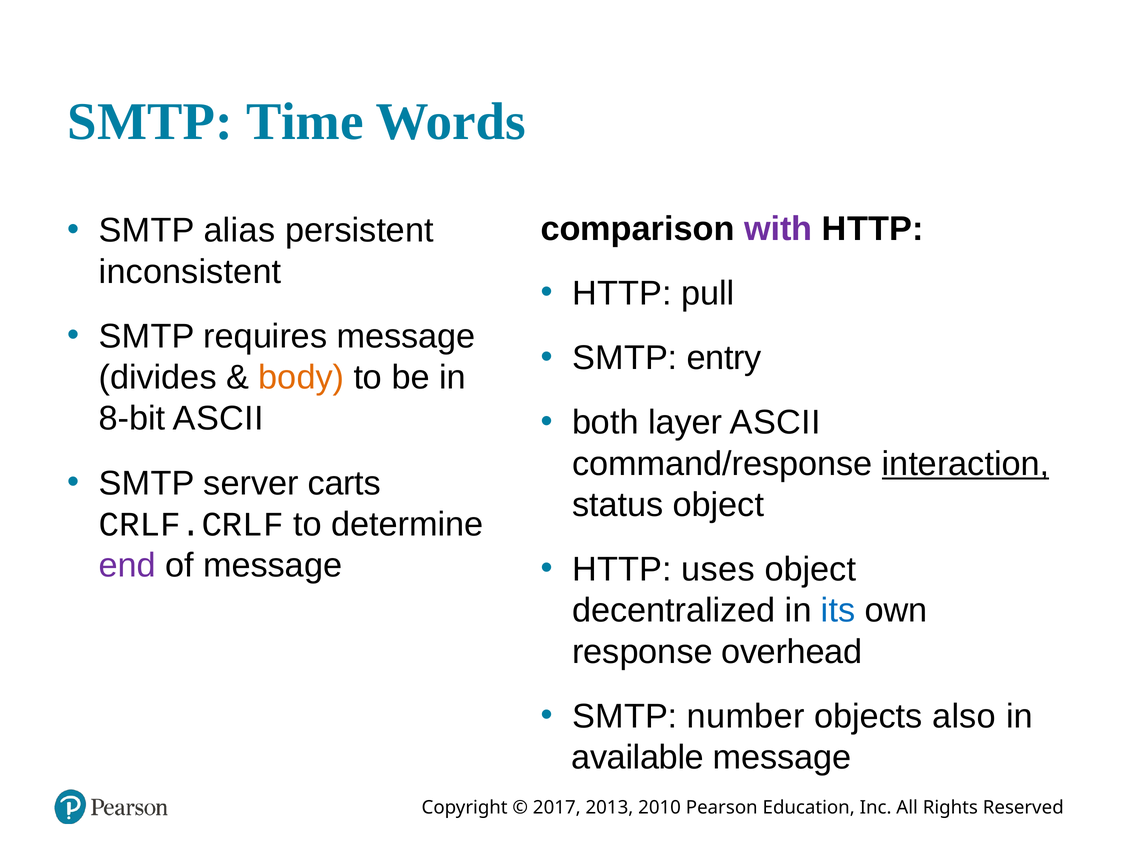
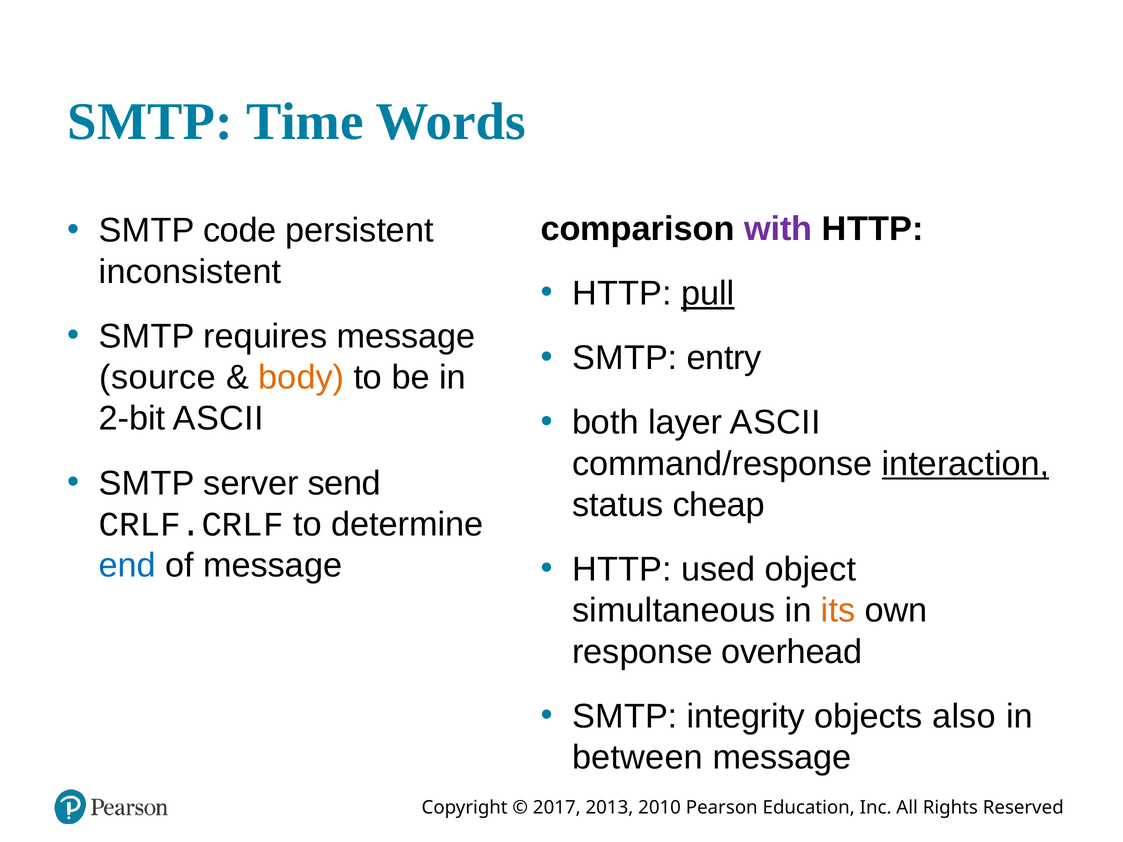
alias: alias -> code
pull underline: none -> present
divides: divides -> source
8-bit: 8-bit -> 2-bit
carts: carts -> send
status object: object -> cheap
end colour: purple -> blue
uses: uses -> used
decentralized: decentralized -> simultaneous
its colour: blue -> orange
number: number -> integrity
available: available -> between
